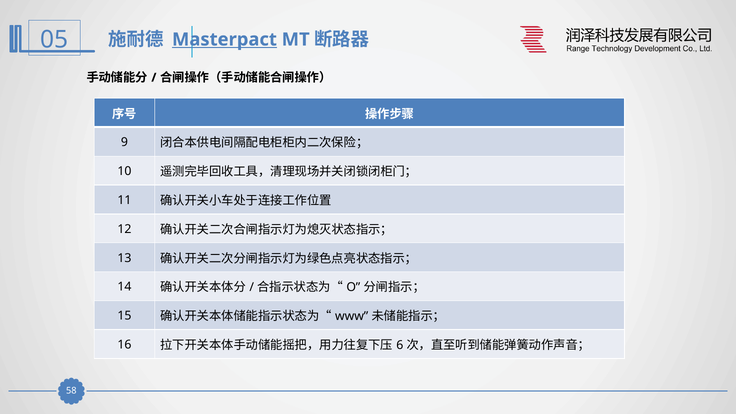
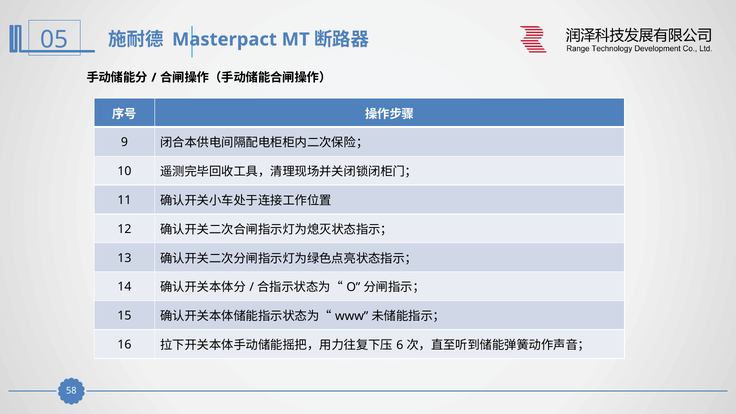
Masterpact underline: present -> none
